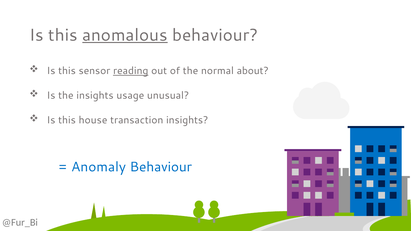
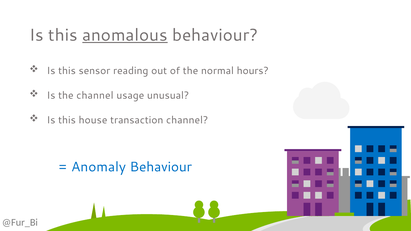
reading underline: present -> none
about: about -> hours
the insights: insights -> channel
transaction insights: insights -> channel
